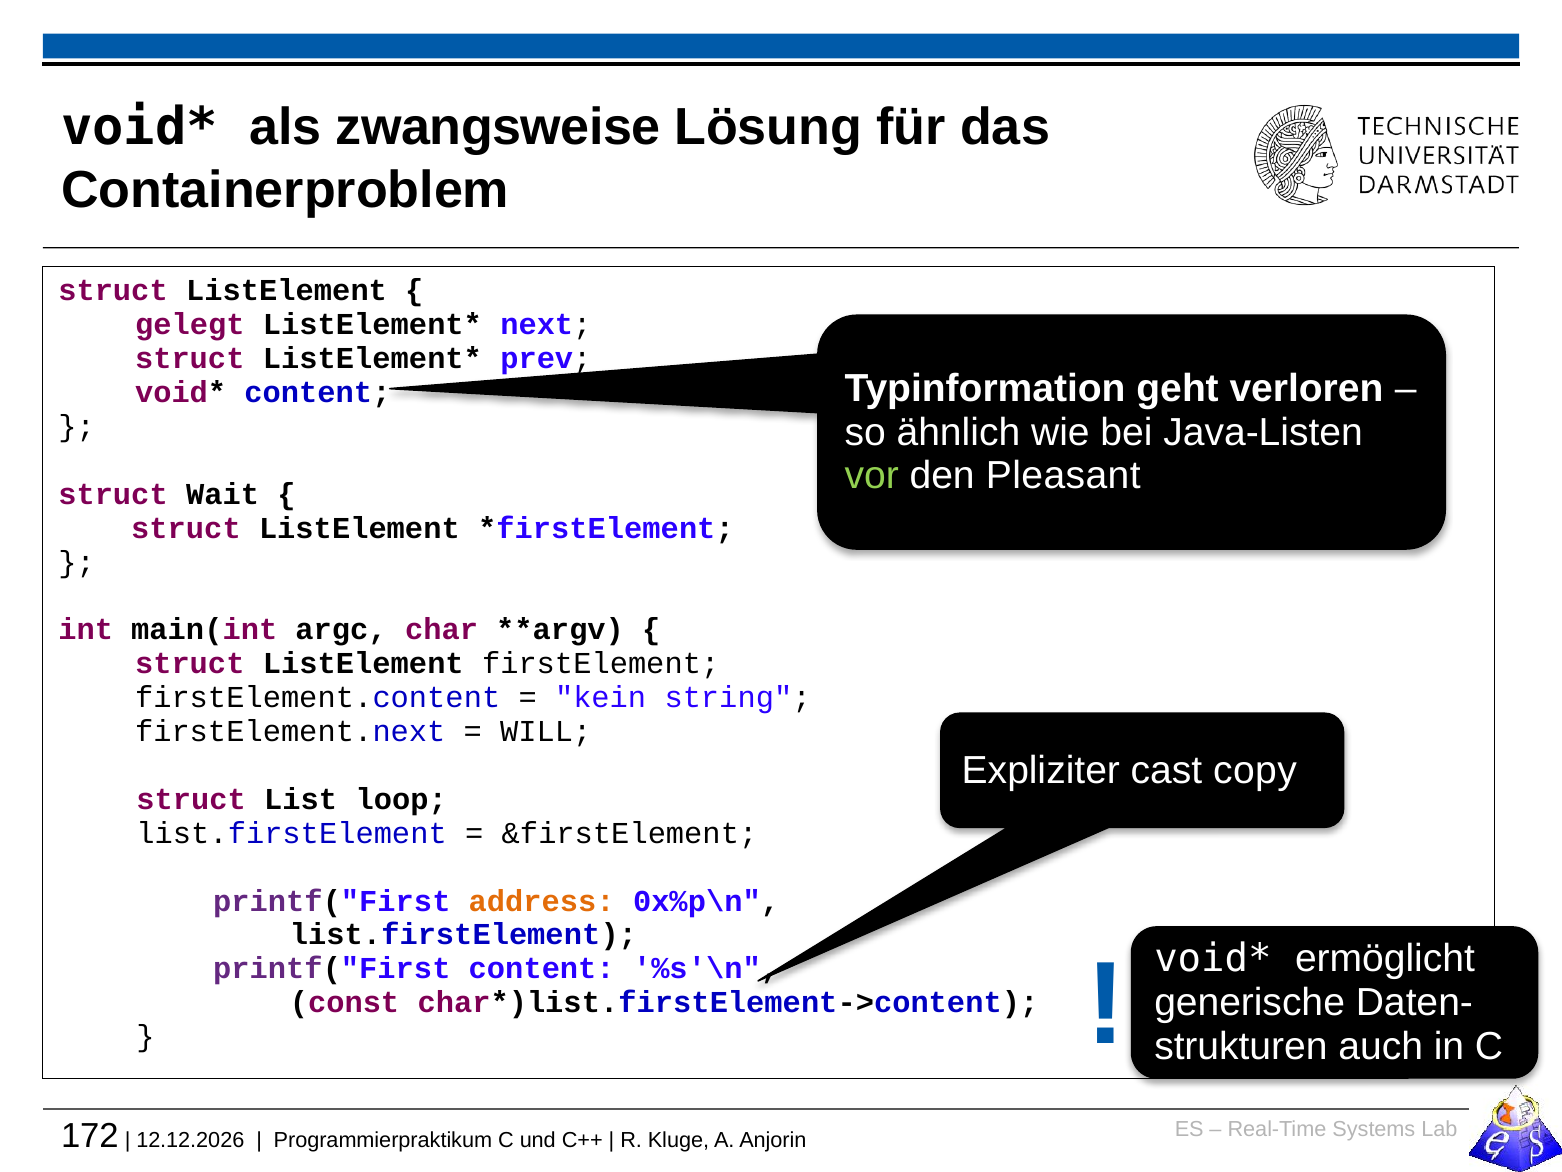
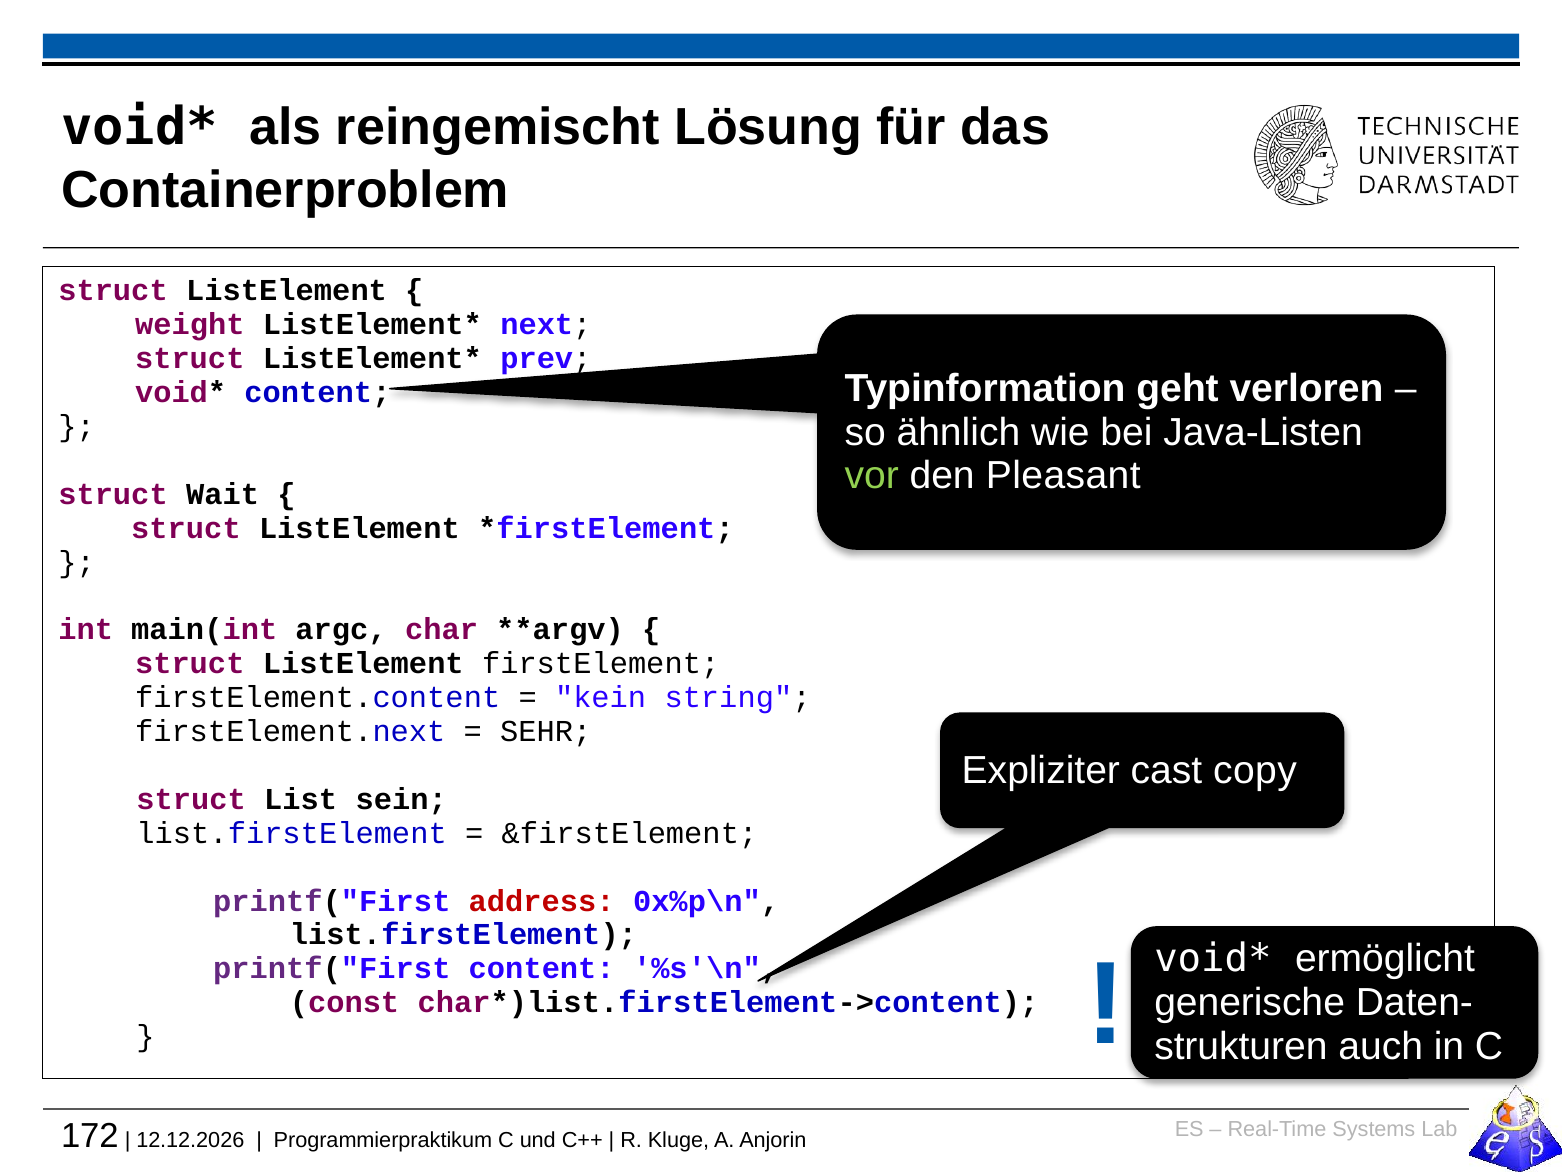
zwangsweise: zwangsweise -> reingemischt
gelegt: gelegt -> weight
WILL: WILL -> SEHR
loop: loop -> sein
address colour: orange -> red
